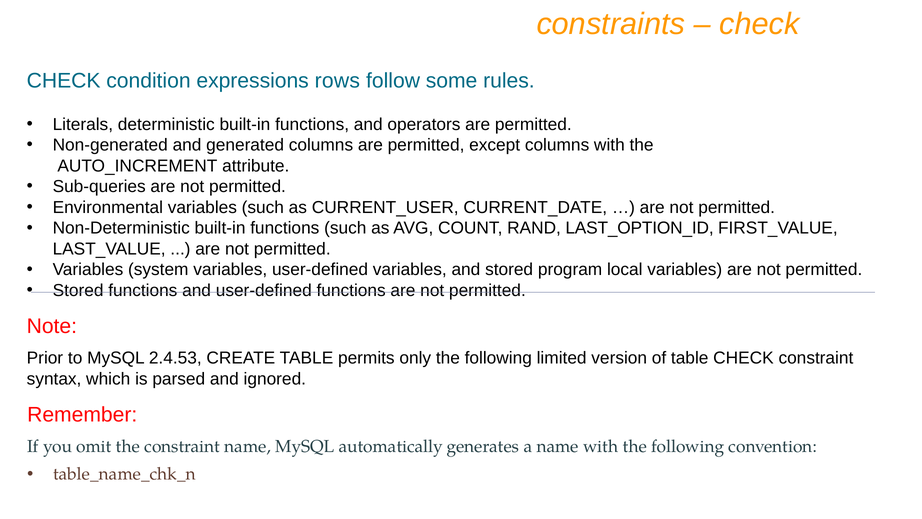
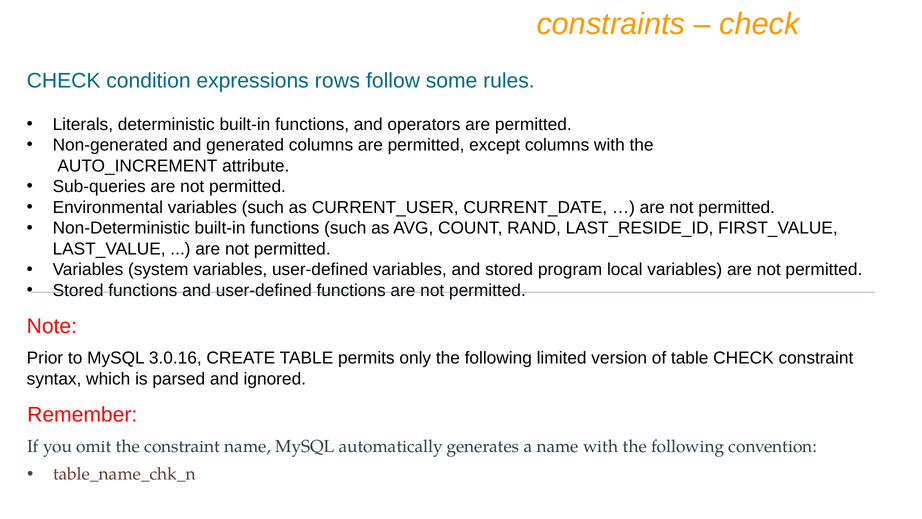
LAST_OPTION_ID: LAST_OPTION_ID -> LAST_RESIDE_ID
2.4.53: 2.4.53 -> 3.0.16
